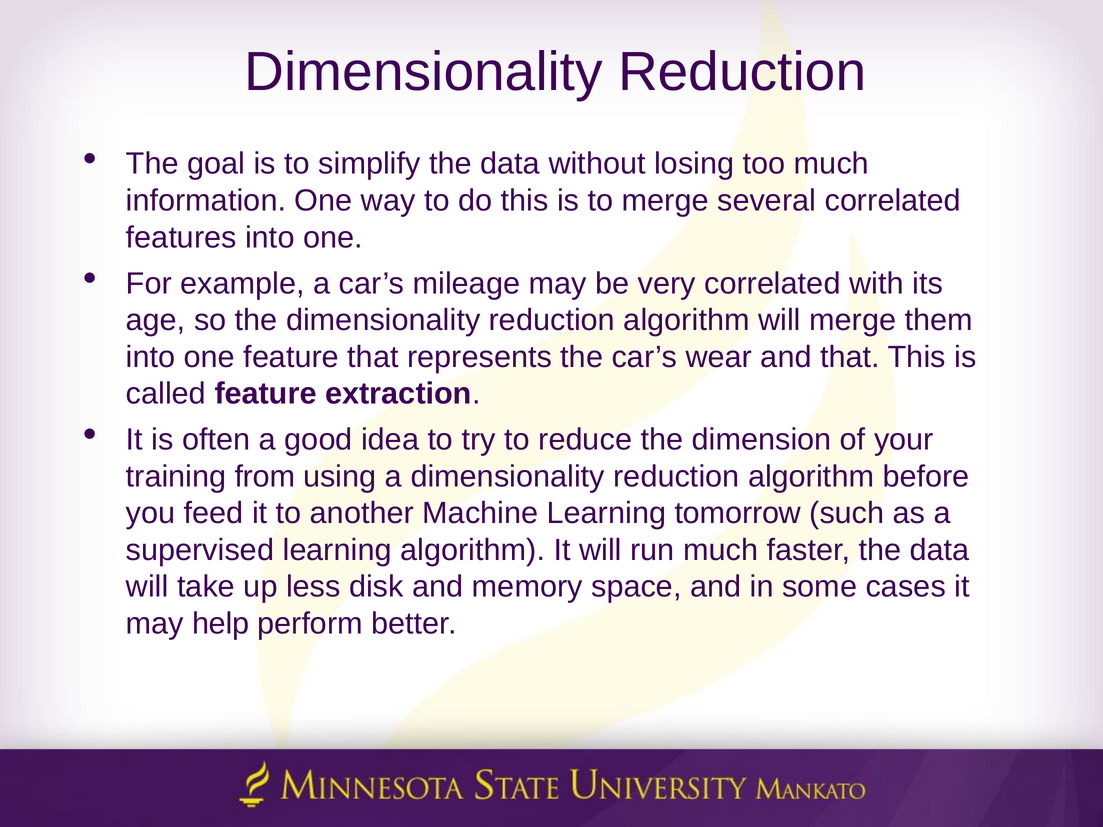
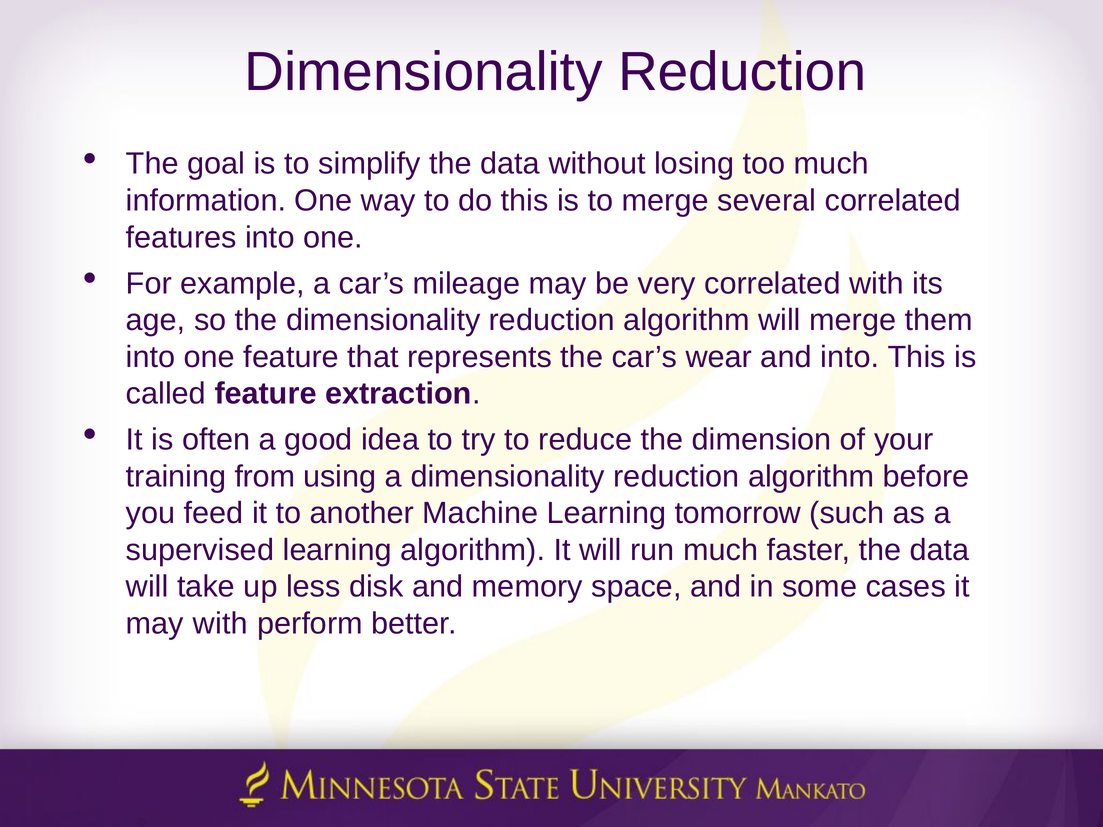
and that: that -> into
may help: help -> with
